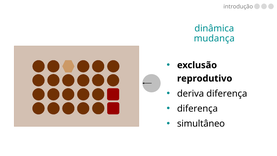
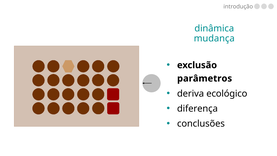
reprodutivo: reprodutivo -> parâmetros
deriva diferença: diferença -> ecológico
simultâneo: simultâneo -> conclusões
